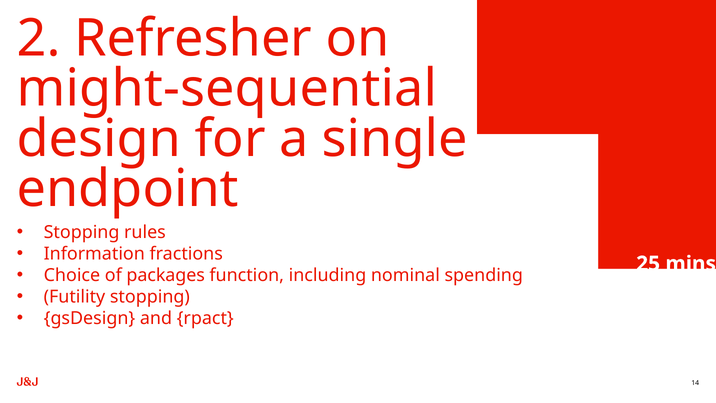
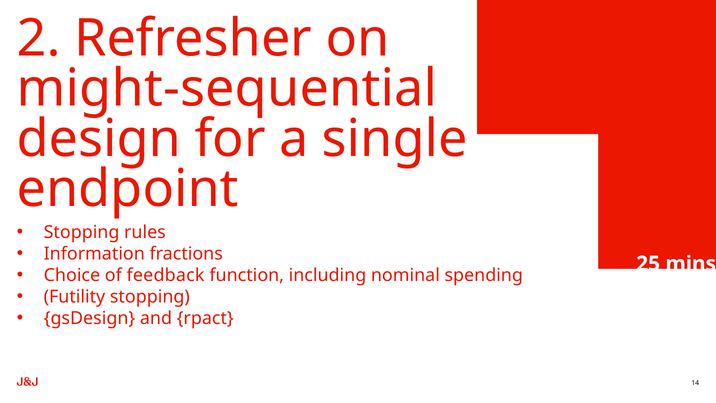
packages: packages -> feedback
